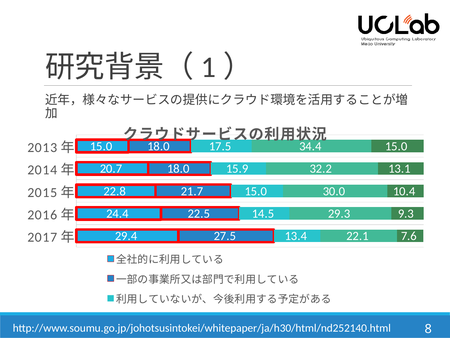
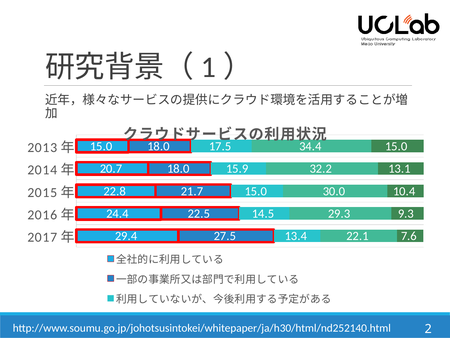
8: 8 -> 2
